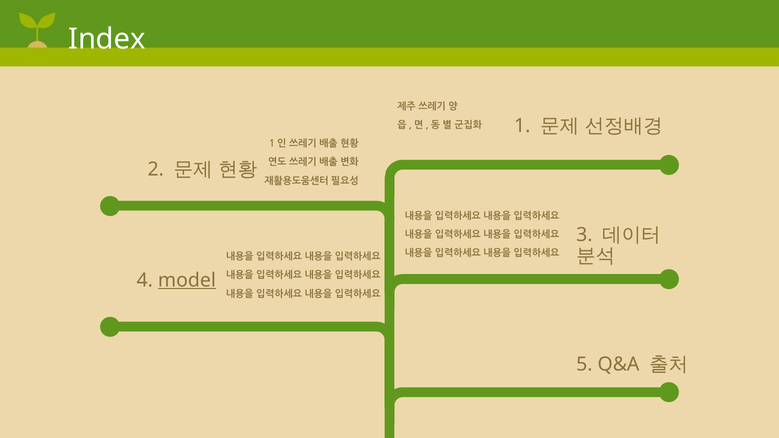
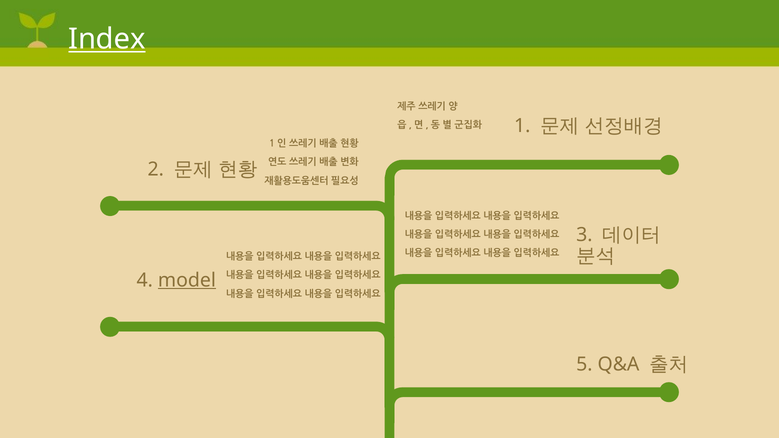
Index underline: none -> present
